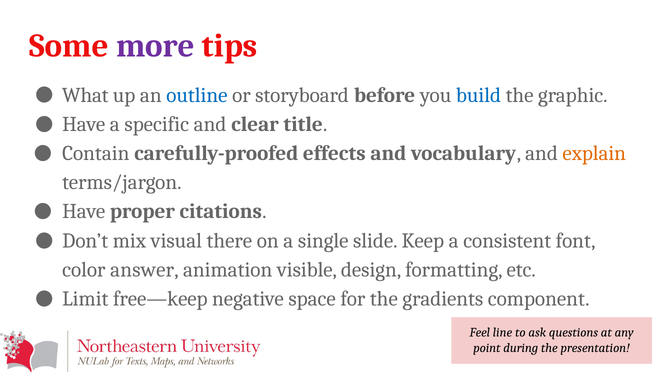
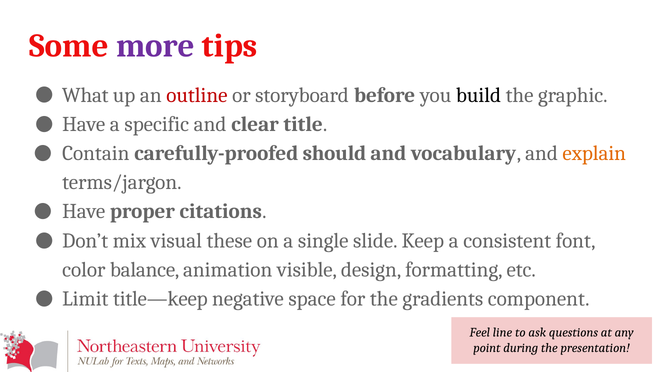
outline colour: blue -> red
build colour: blue -> black
effects: effects -> should
there: there -> these
answer: answer -> balance
free—keep: free—keep -> title—keep
